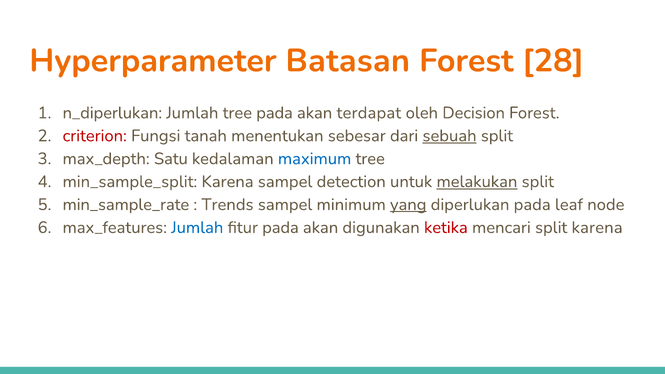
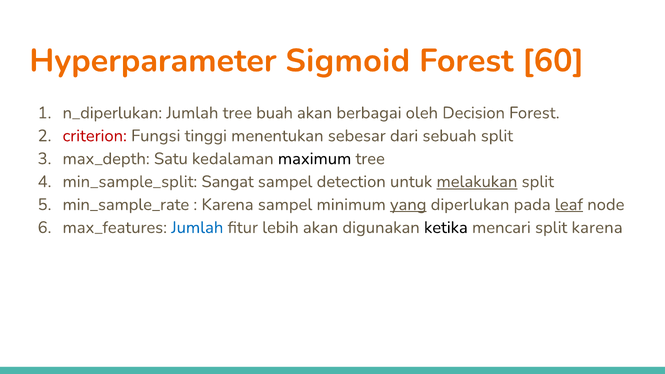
Batasan: Batasan -> Sigmoid
28: 28 -> 60
tree pada: pada -> buah
terdapat: terdapat -> berbagai
tanah: tanah -> tinggi
sebuah underline: present -> none
maximum colour: blue -> black
min_sample_split Karena: Karena -> Sangat
Trends at (228, 205): Trends -> Karena
leaf underline: none -> present
fitur pada: pada -> lebih
ketika colour: red -> black
